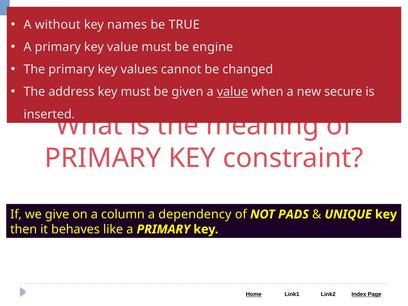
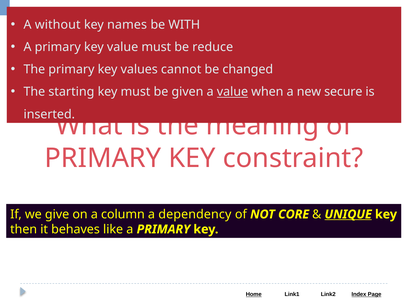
TRUE: TRUE -> WITH
engine: engine -> reduce
address: address -> starting
PADS: PADS -> CORE
UNIQUE underline: none -> present
